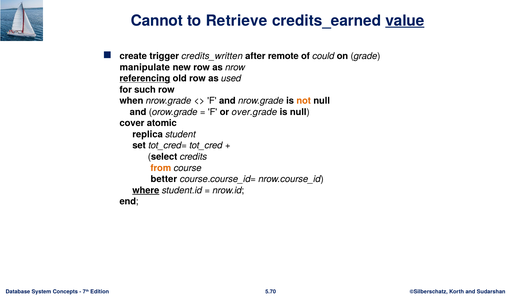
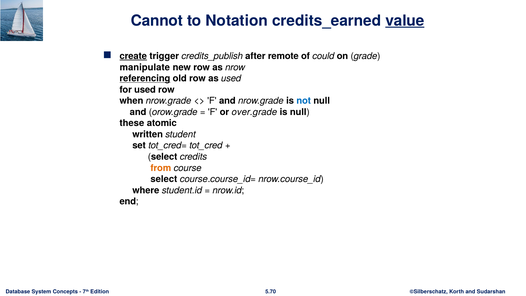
Retrieve: Retrieve -> Notation
create underline: none -> present
credits_written: credits_written -> credits_publish
for such: such -> used
not colour: orange -> blue
cover: cover -> these
replica: replica -> written
better at (164, 179): better -> select
where underline: present -> none
